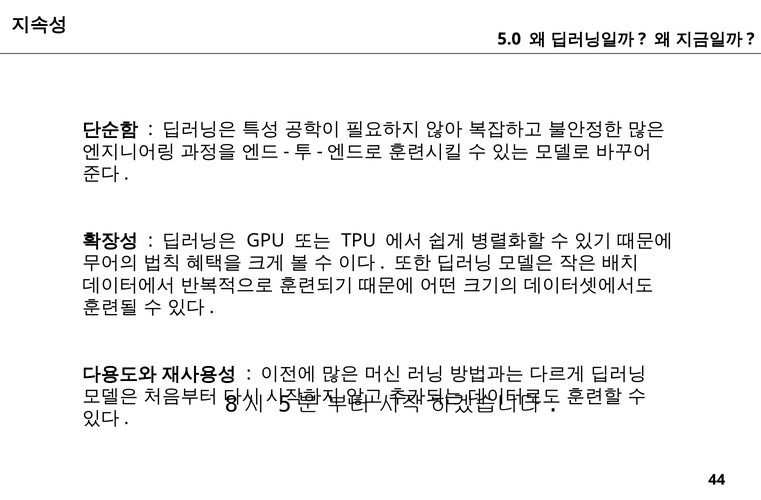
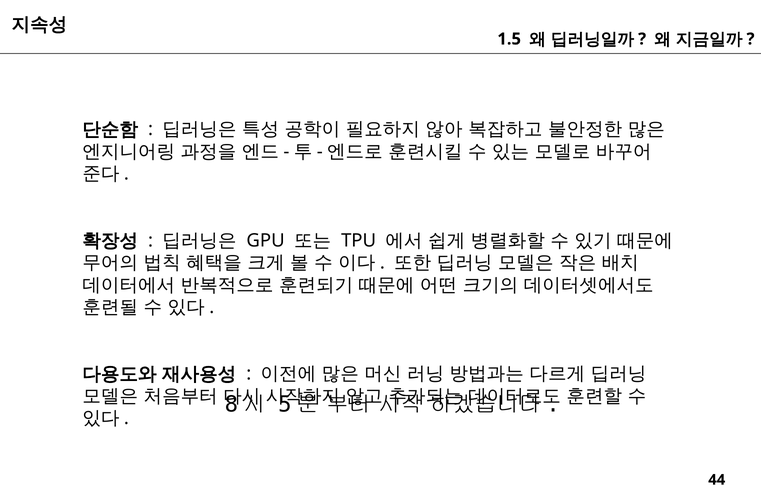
5.0: 5.0 -> 1.5
